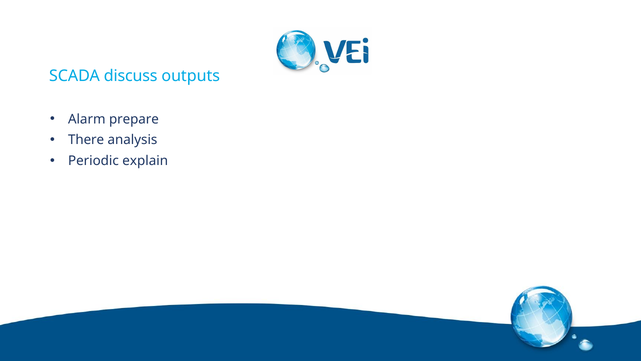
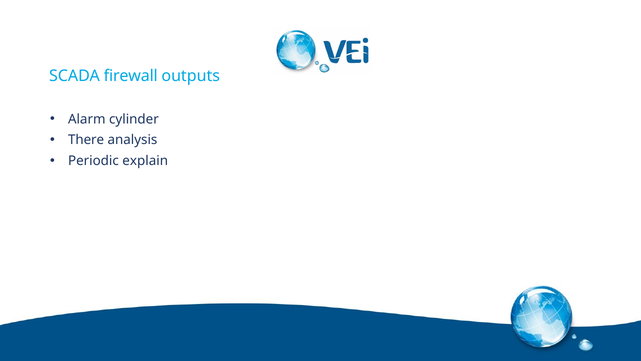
discuss: discuss -> firewall
prepare: prepare -> cylinder
